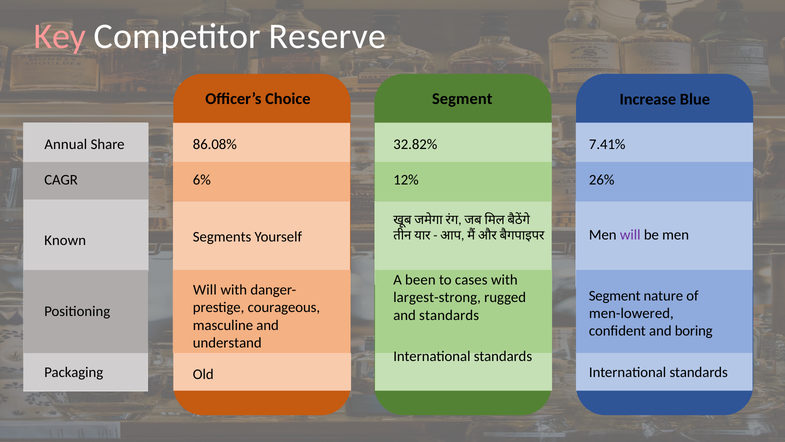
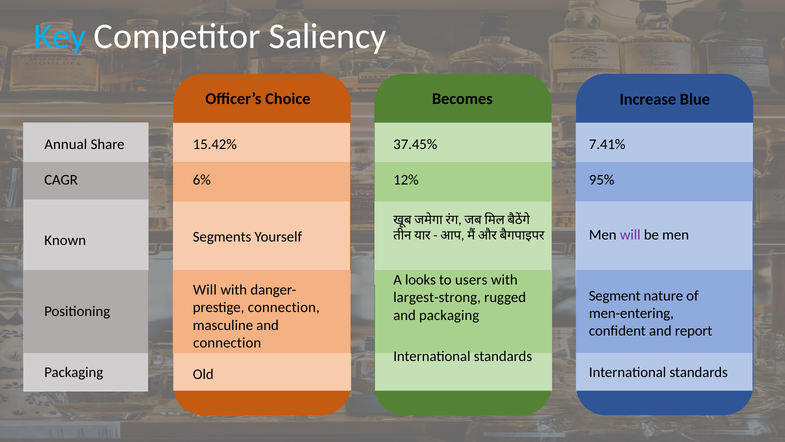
Key colour: pink -> light blue
Reserve: Reserve -> Saliency
Segment at (462, 99): Segment -> Becomes
32.82%: 32.82% -> 37.45%
86.08%: 86.08% -> 15.42%
26%: 26% -> 95%
been: been -> looks
cases: cases -> users
courageous at (284, 307): courageous -> connection
men-lowered: men-lowered -> men-entering
and standards: standards -> packaging
boring: boring -> report
understand at (227, 342): understand -> connection
